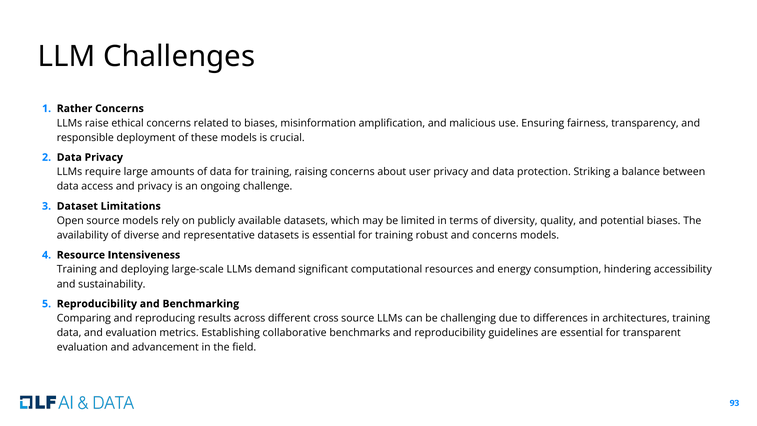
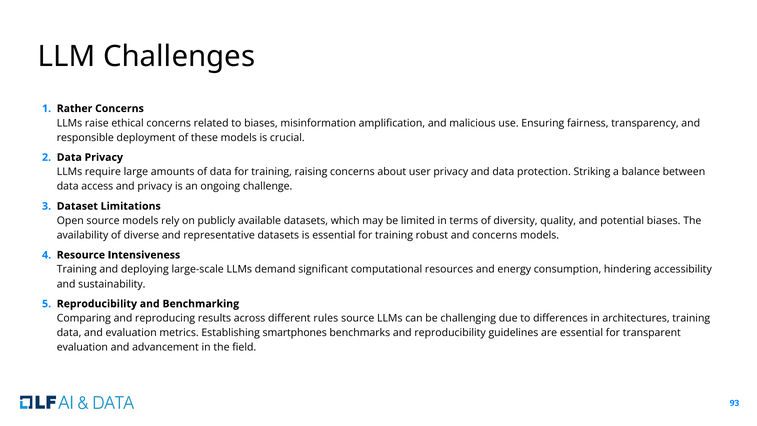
cross: cross -> rules
collaborative: collaborative -> smartphones
